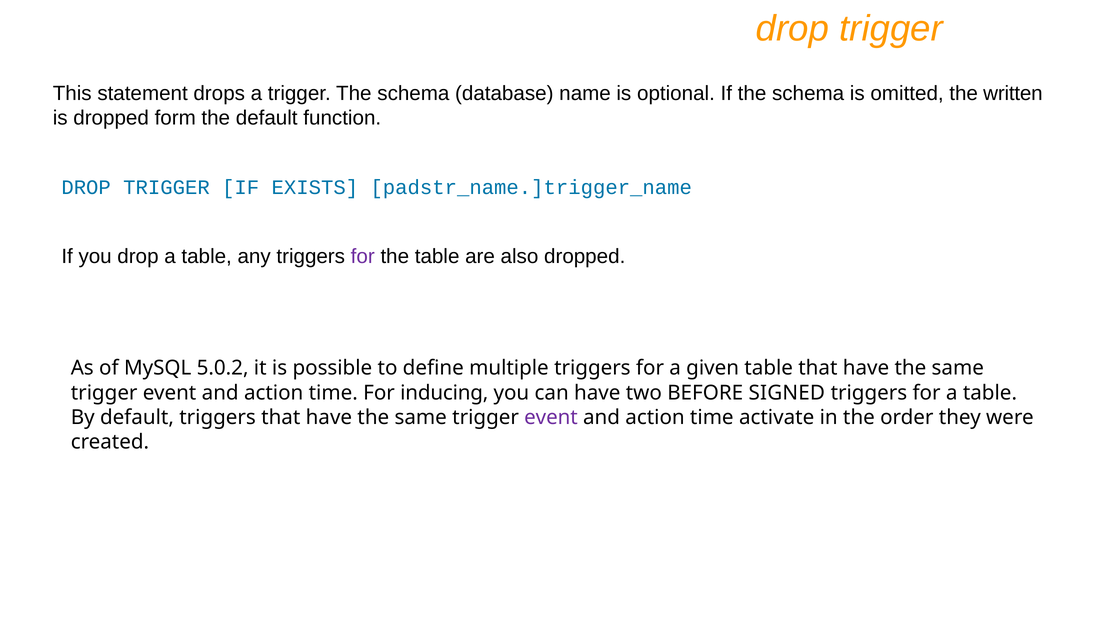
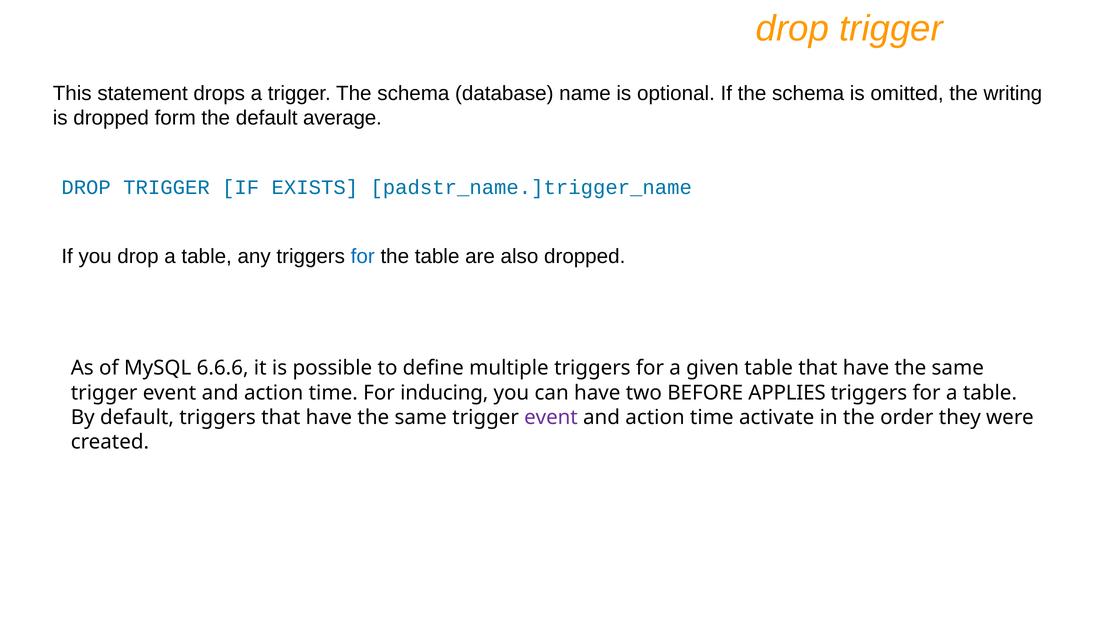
written: written -> writing
function: function -> average
for at (363, 257) colour: purple -> blue
5.0.2: 5.0.2 -> 6.6.6
SIGNED: SIGNED -> APPLIES
